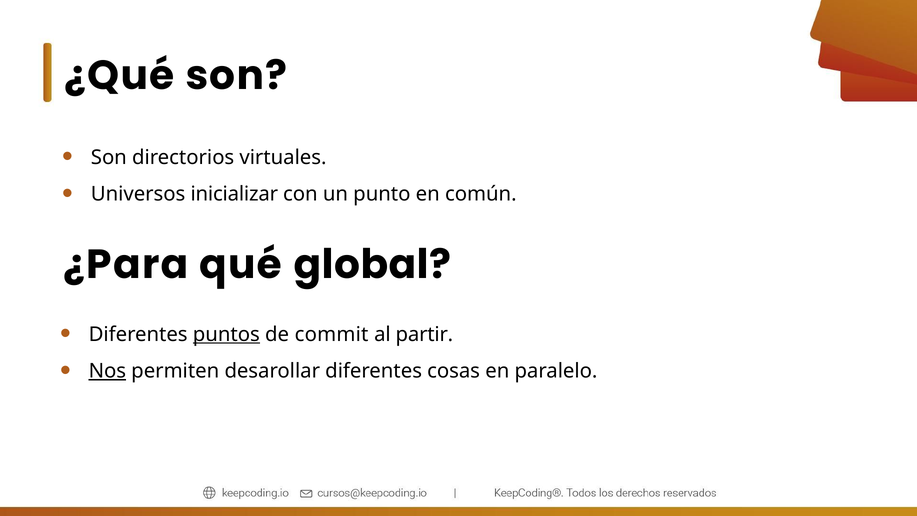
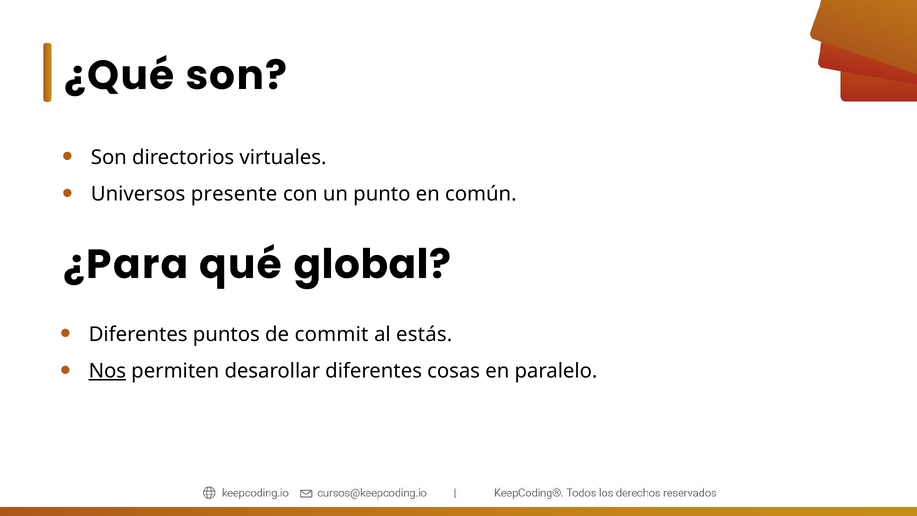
inicializar: inicializar -> presente
puntos underline: present -> none
partir: partir -> estás
